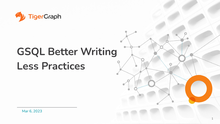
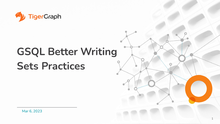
Less: Less -> Sets
